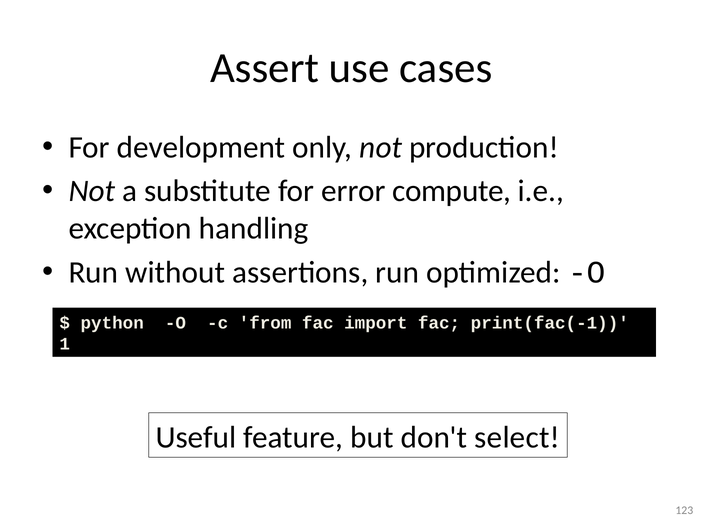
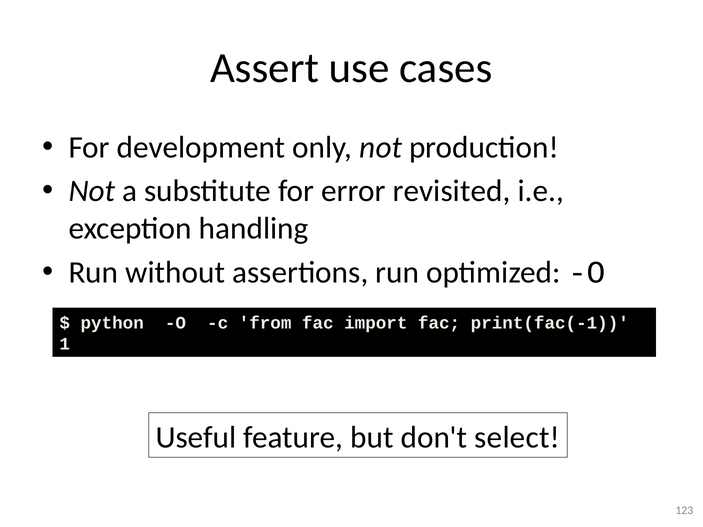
compute: compute -> revisited
